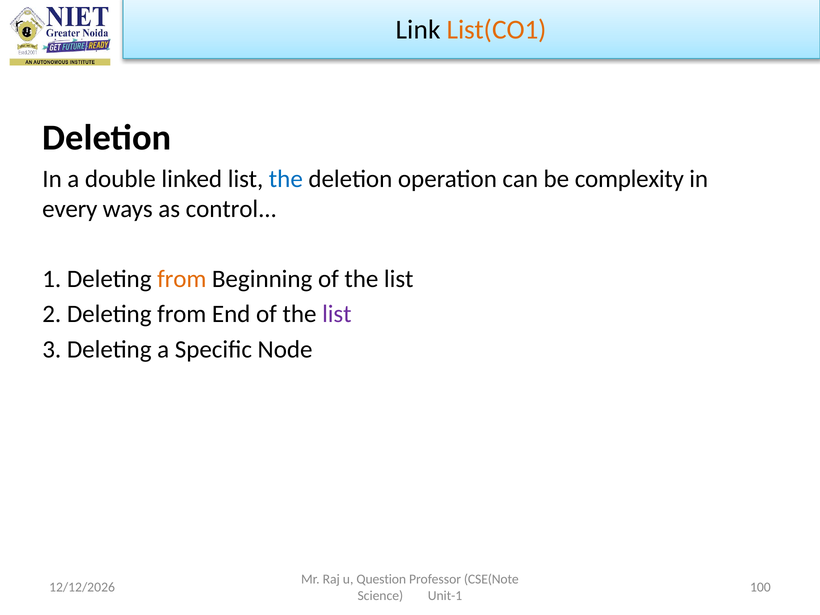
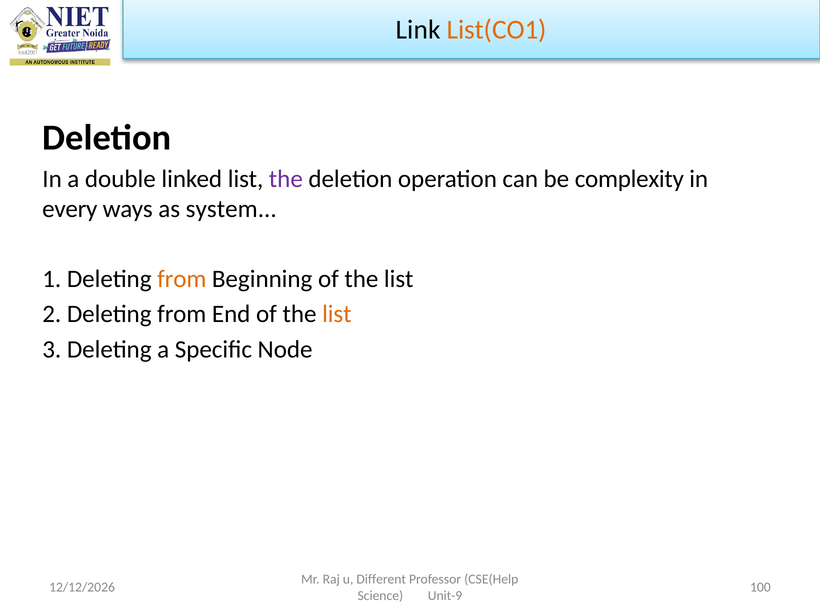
the at (286, 179) colour: blue -> purple
control: control -> system
list at (337, 314) colour: purple -> orange
Question: Question -> Different
CSE(Note: CSE(Note -> CSE(Help
Unit-1: Unit-1 -> Unit-9
